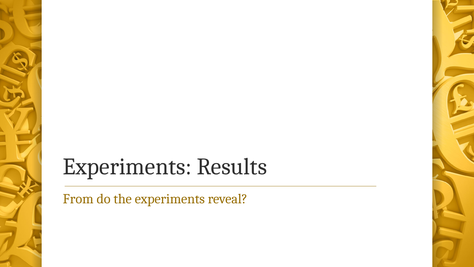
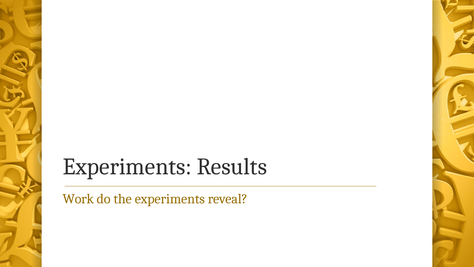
From: From -> Work
